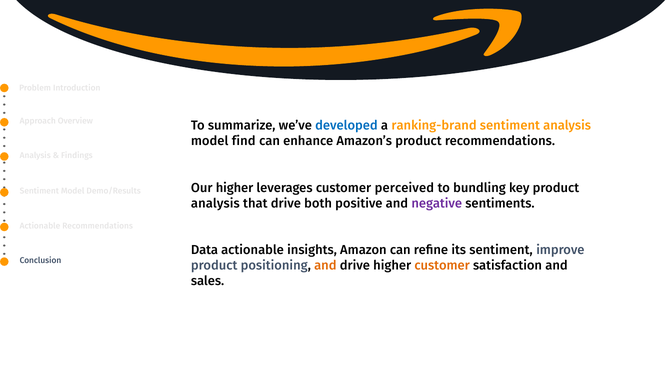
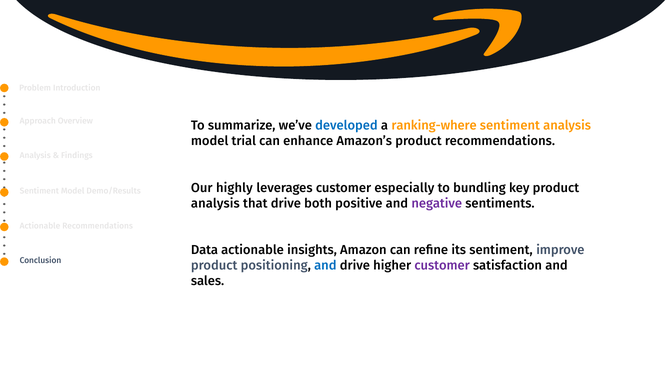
ranking-brand: ranking-brand -> ranking-where
find: find -> trial
Our higher: higher -> highly
perceived: perceived -> especially
and at (325, 266) colour: orange -> blue
customer at (442, 266) colour: orange -> purple
